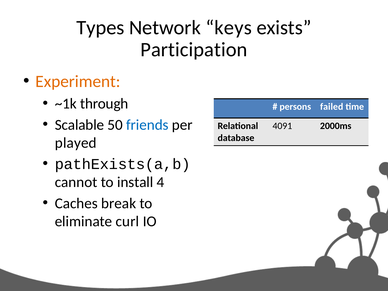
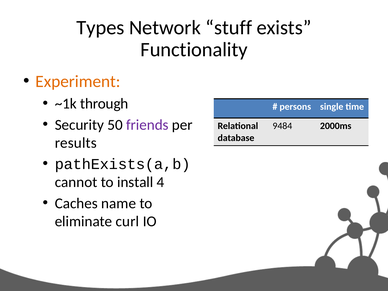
keys: keys -> stuff
Participation: Participation -> Functionality
failed: failed -> single
Scalable: Scalable -> Security
friends colour: blue -> purple
4091: 4091 -> 9484
played: played -> results
break: break -> name
